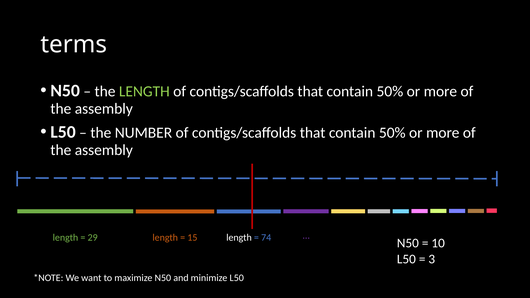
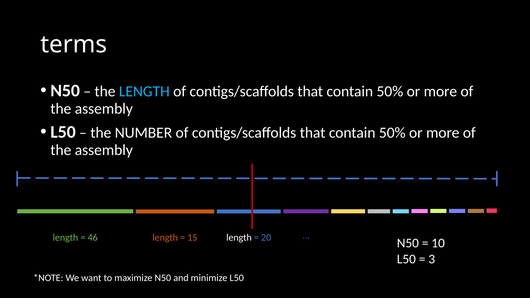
LENGTH at (144, 92) colour: light green -> light blue
29: 29 -> 46
74: 74 -> 20
